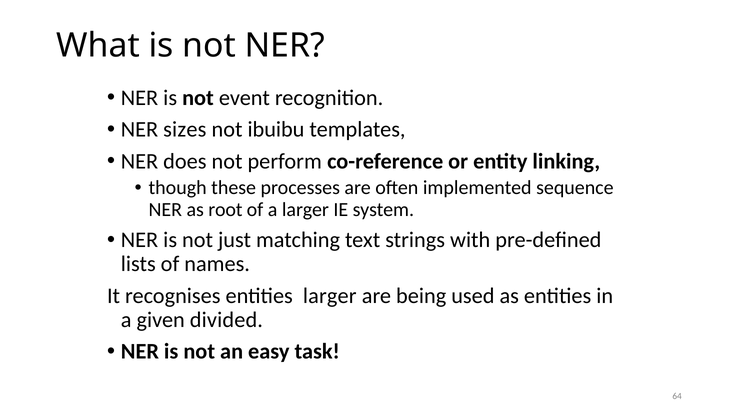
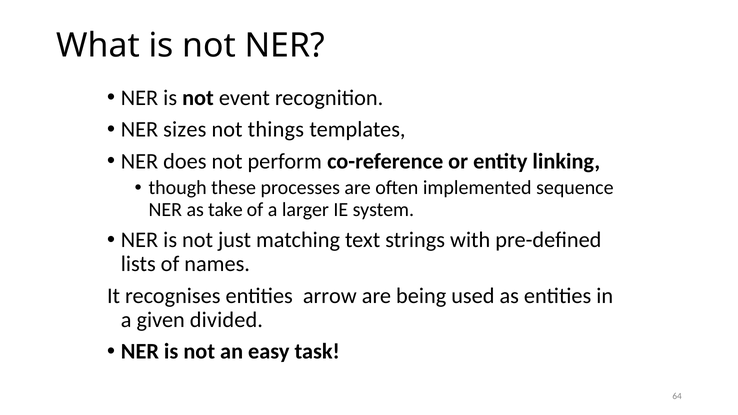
ibuibu: ibuibu -> things
root: root -> take
entities larger: larger -> arrow
